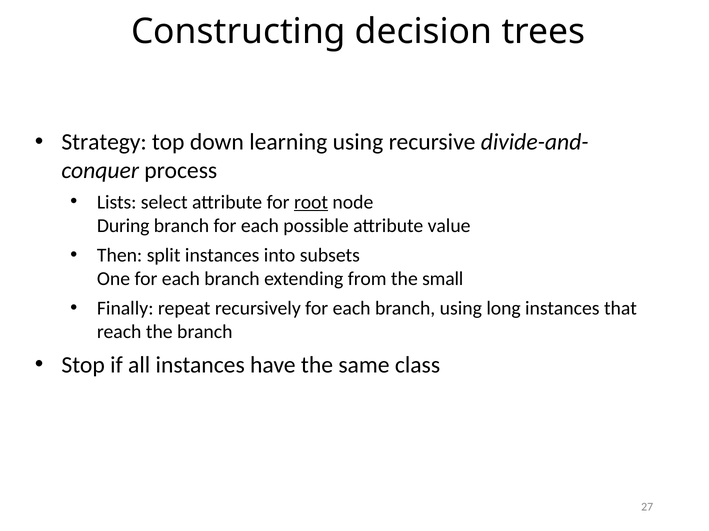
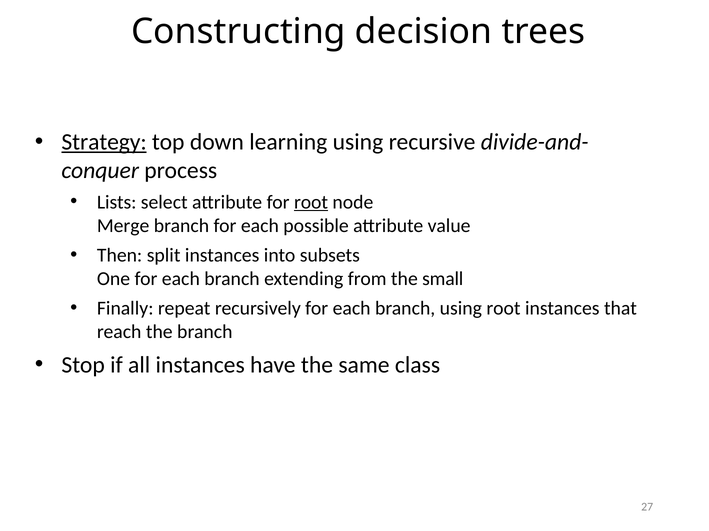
Strategy underline: none -> present
During: During -> Merge
using long: long -> root
